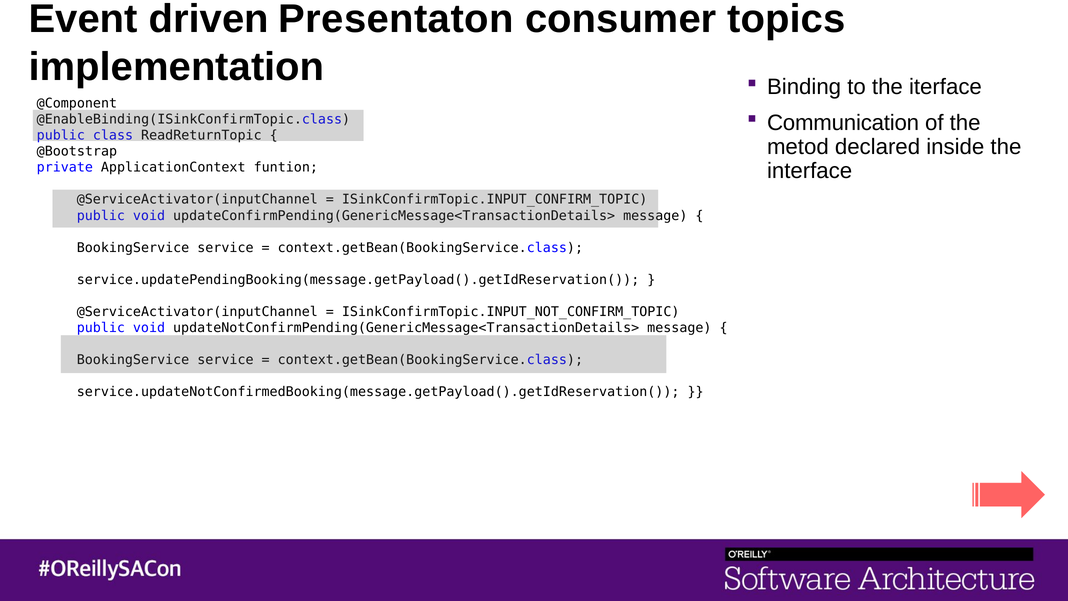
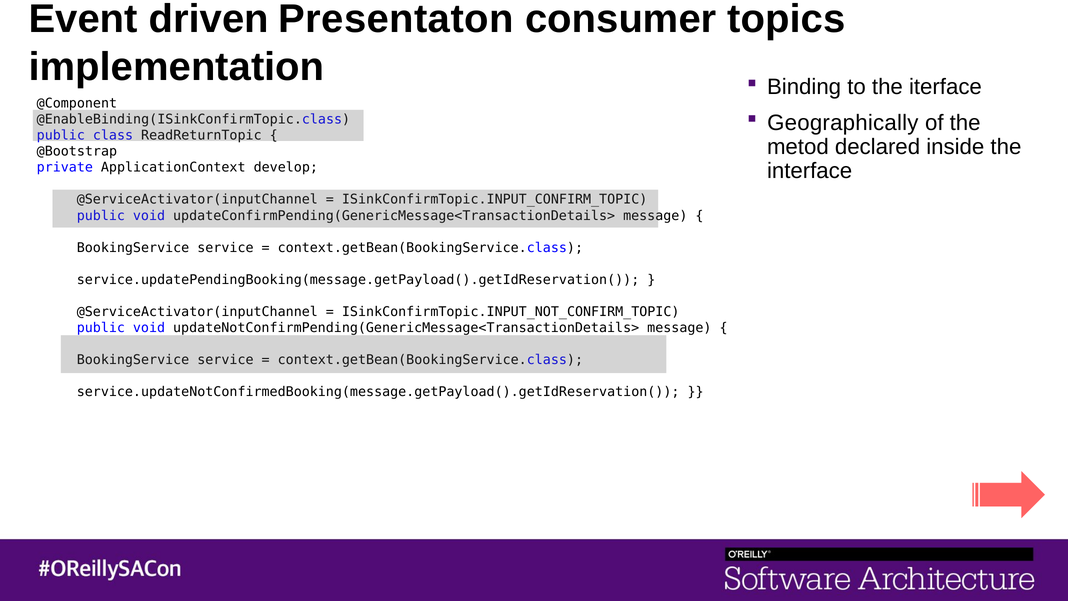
Communication: Communication -> Geographically
funtion: funtion -> develop
